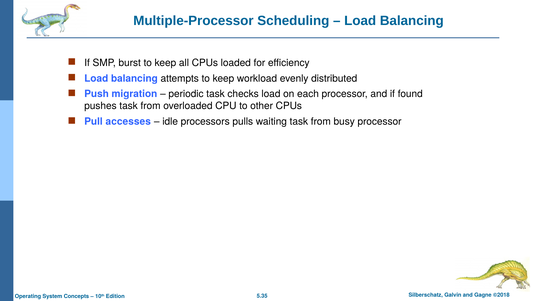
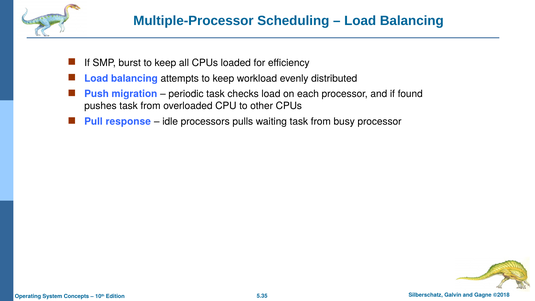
accesses: accesses -> response
